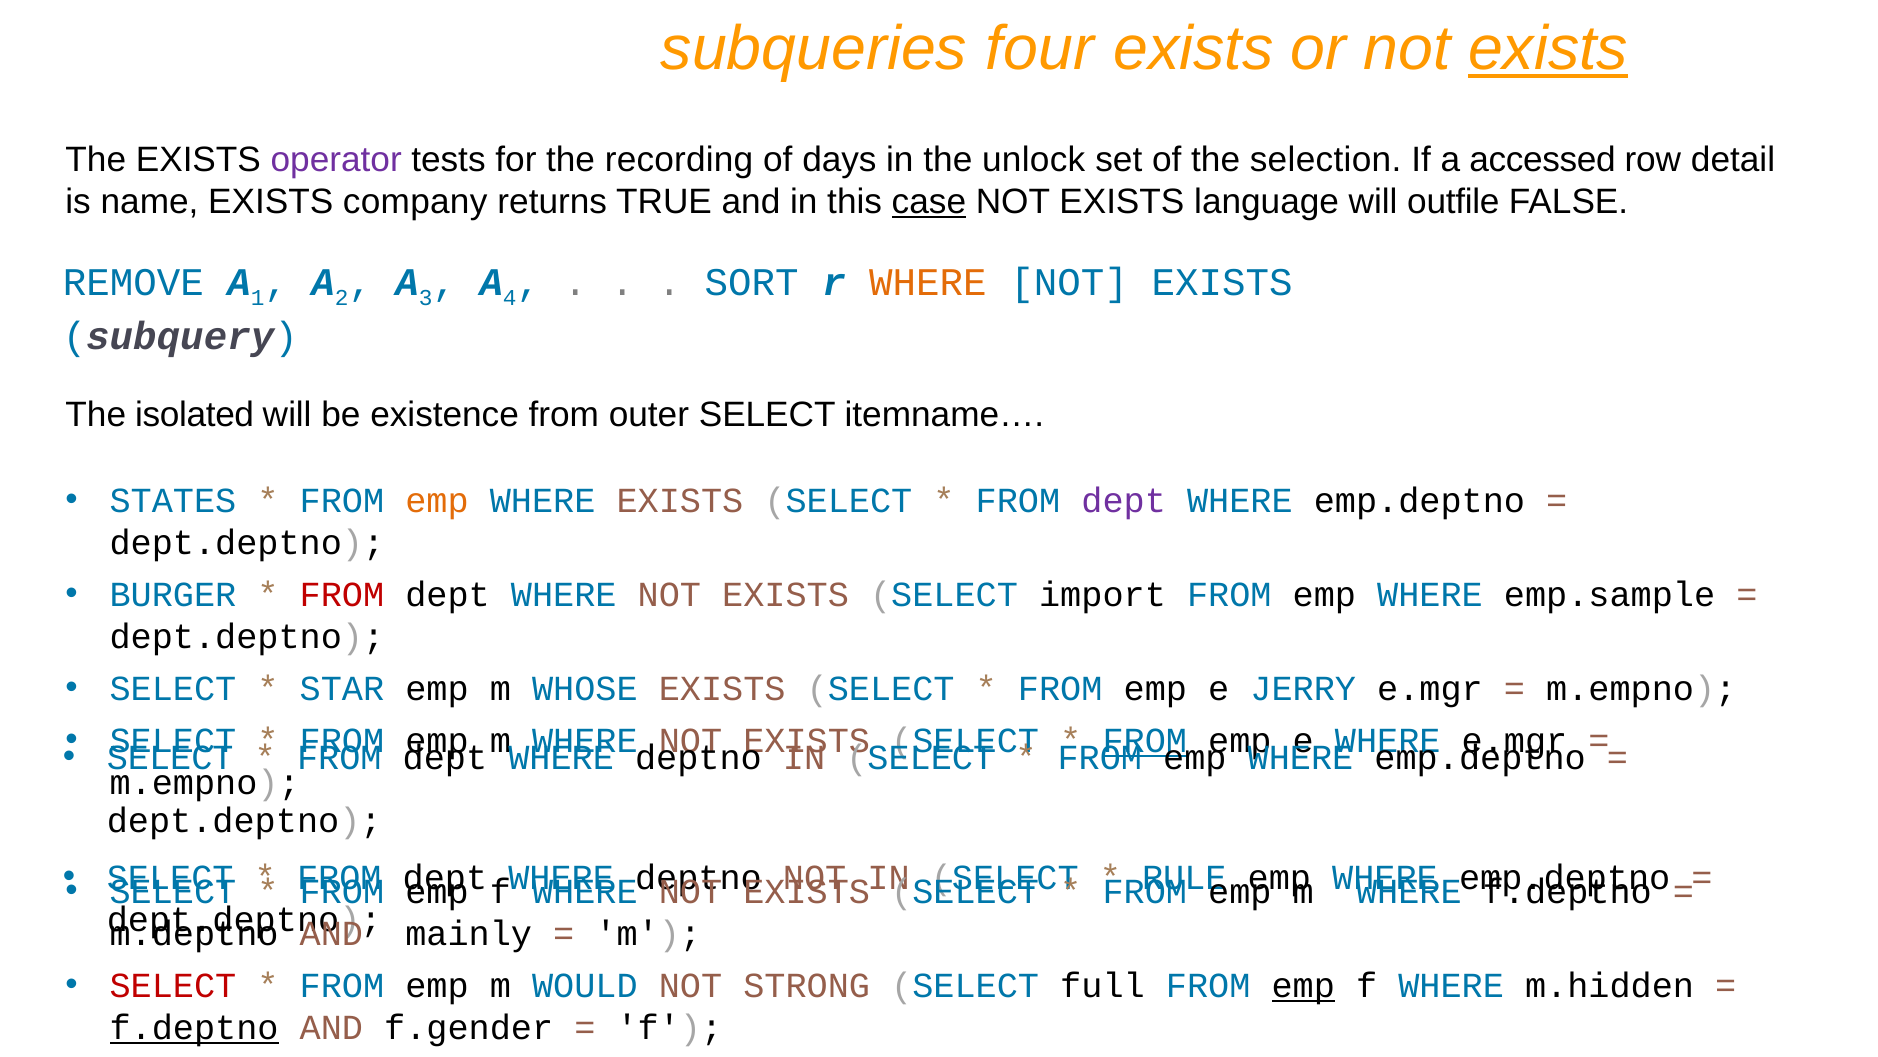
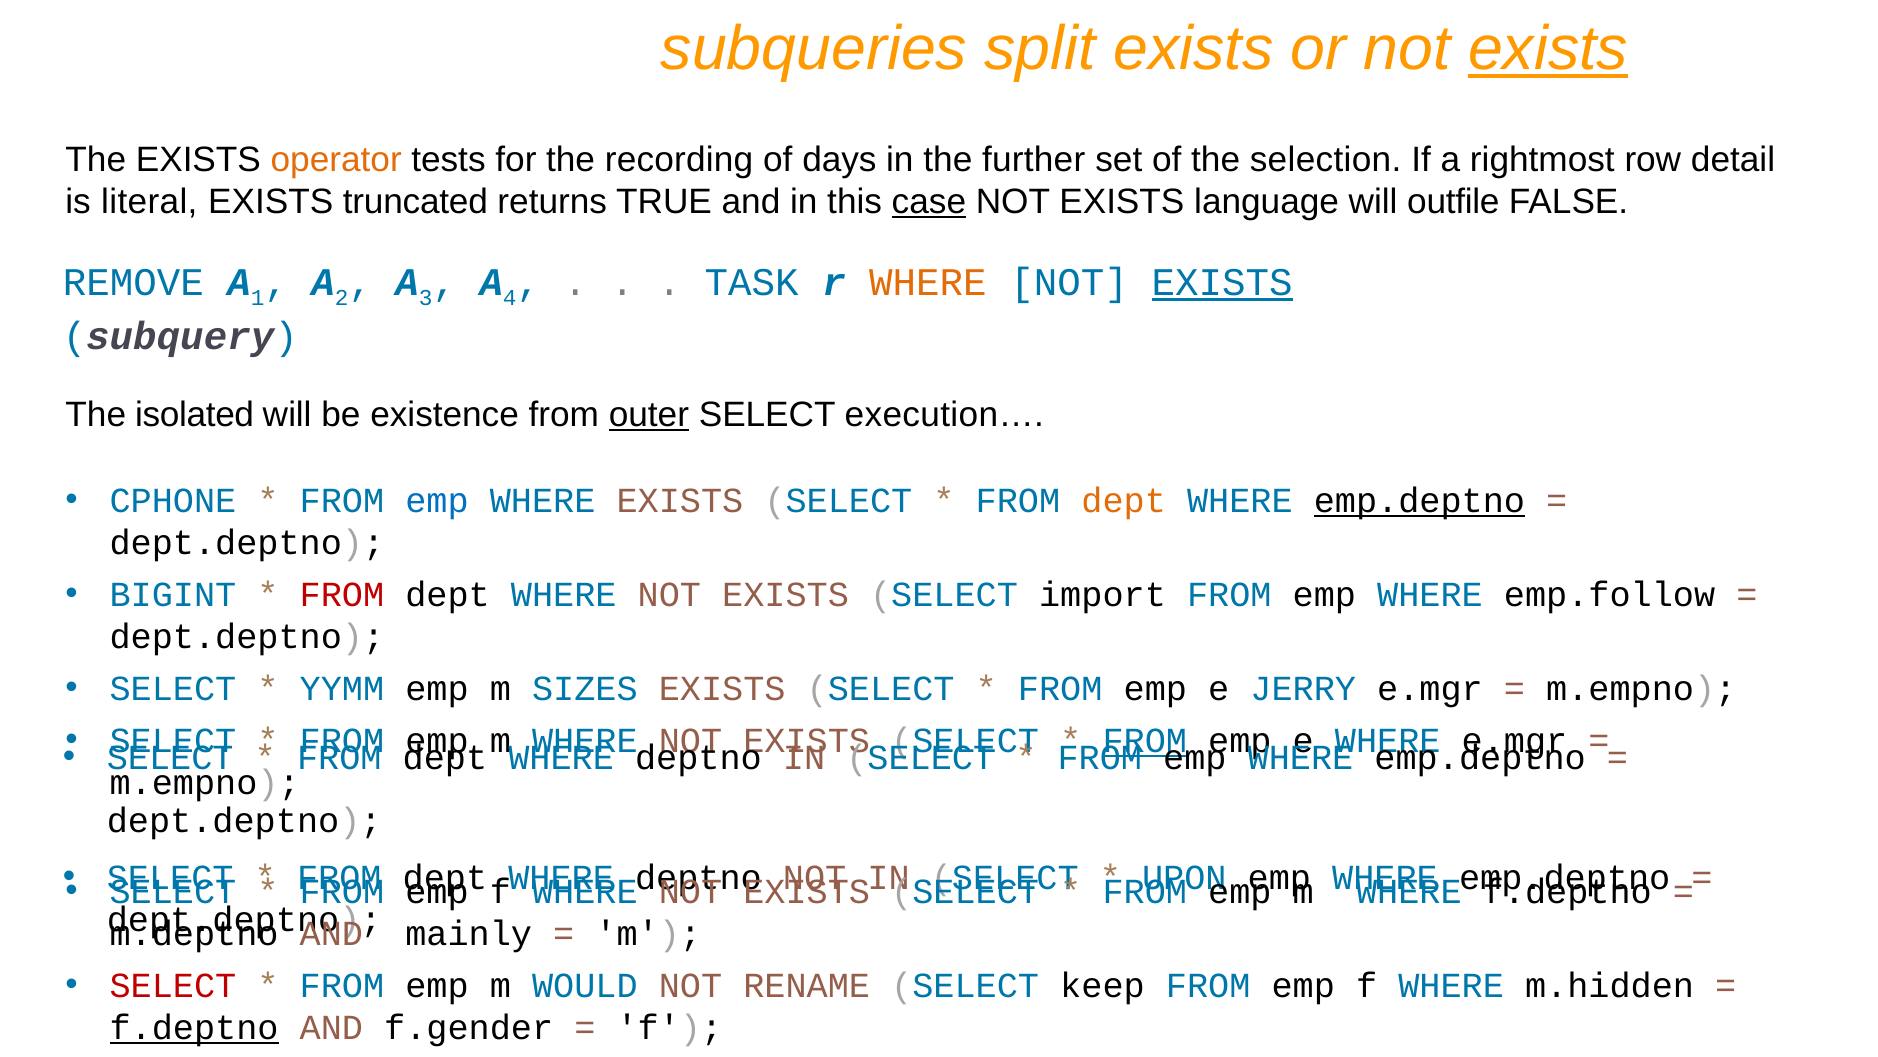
four: four -> split
operator colour: purple -> orange
unlock: unlock -> further
accessed: accessed -> rightmost
name: name -> literal
company: company -> truncated
SORT: SORT -> TASK
EXISTS at (1222, 283) underline: none -> present
outer underline: none -> present
itemname…: itemname… -> execution…
STATES: STATES -> CPHONE
emp at (437, 501) colour: orange -> blue
dept at (1124, 501) colour: purple -> orange
emp.deptno at (1419, 501) underline: none -> present
BURGER: BURGER -> BIGINT
emp.sample: emp.sample -> emp.follow
STAR: STAR -> YYMM
WHOSE: WHOSE -> SIZES
RULE: RULE -> UPON
STRONG: STRONG -> RENAME
full: full -> keep
emp at (1303, 985) underline: present -> none
